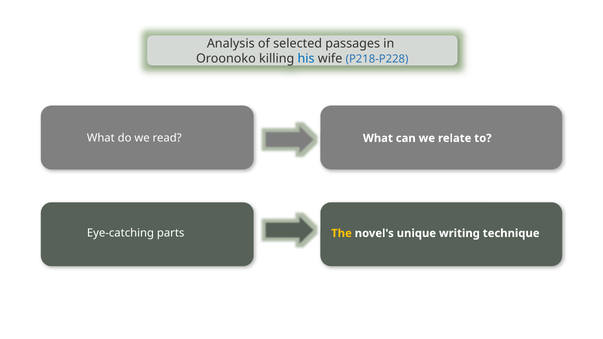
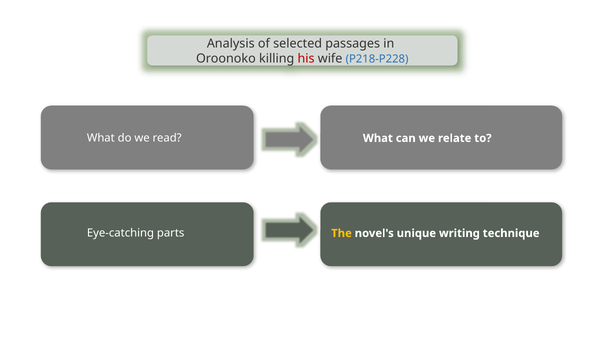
his colour: blue -> red
